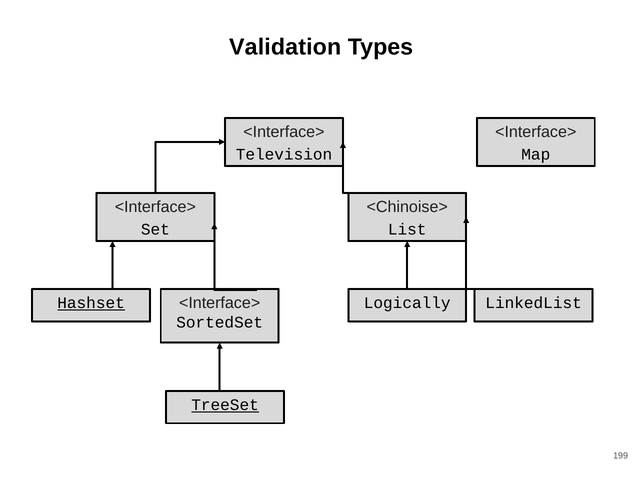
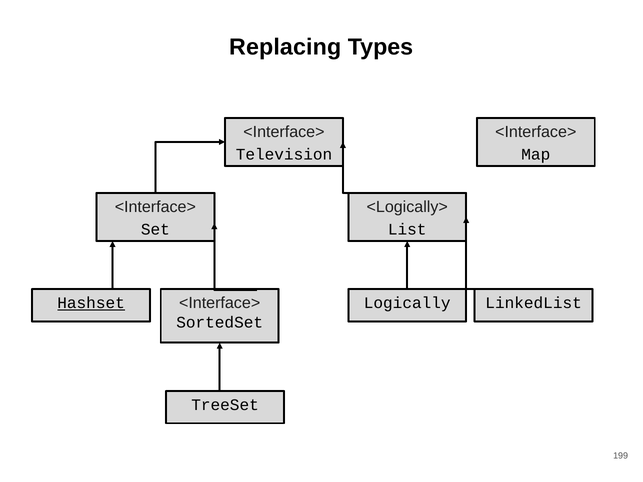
Validation: Validation -> Replacing
<Chinoise>: <Chinoise> -> <Logically>
TreeSet underline: present -> none
